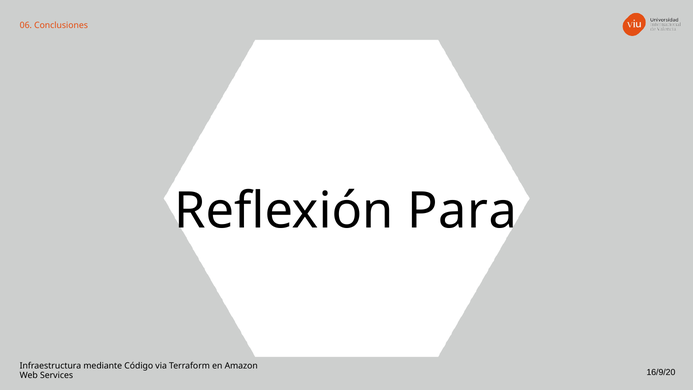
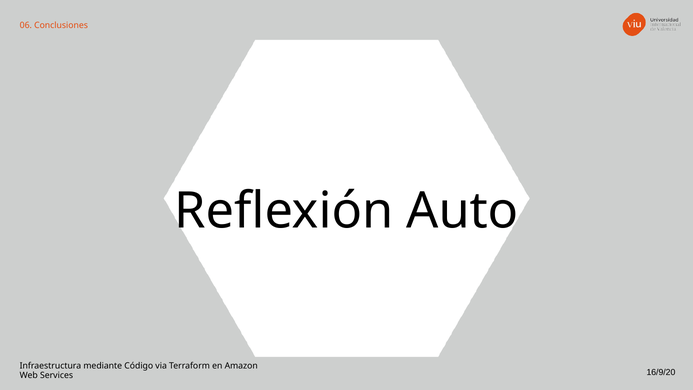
Para: Para -> Auto
